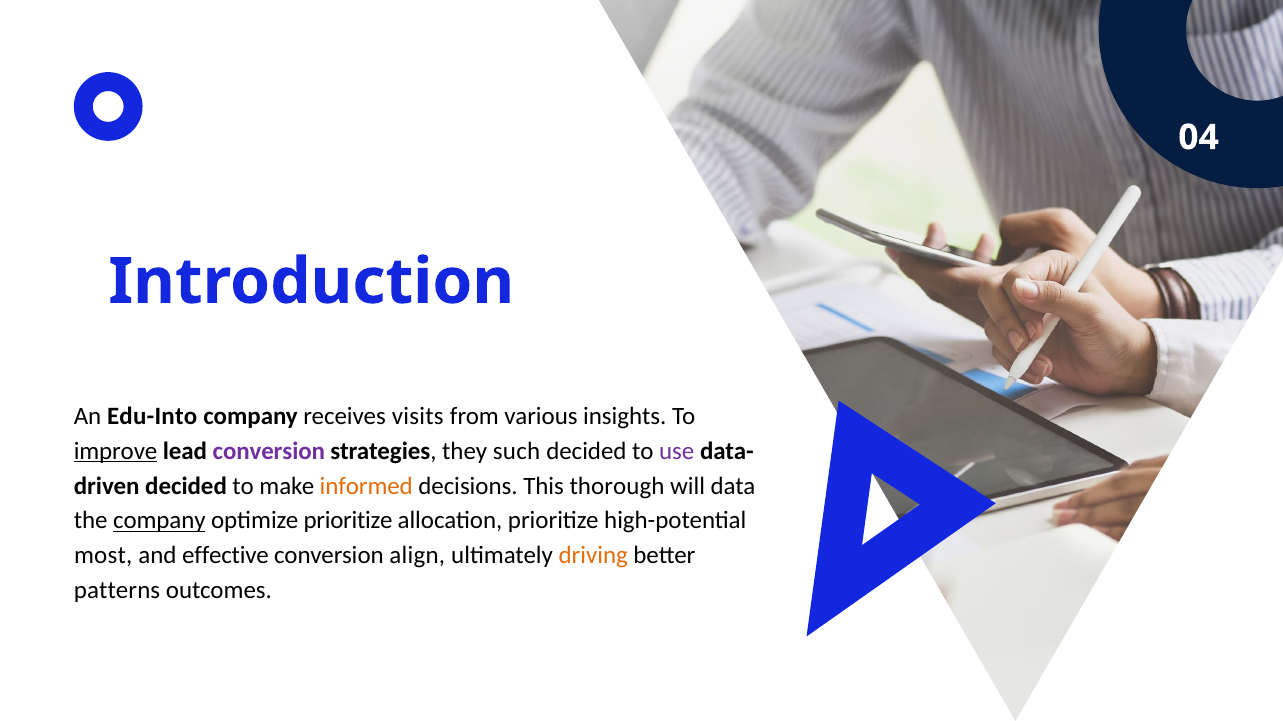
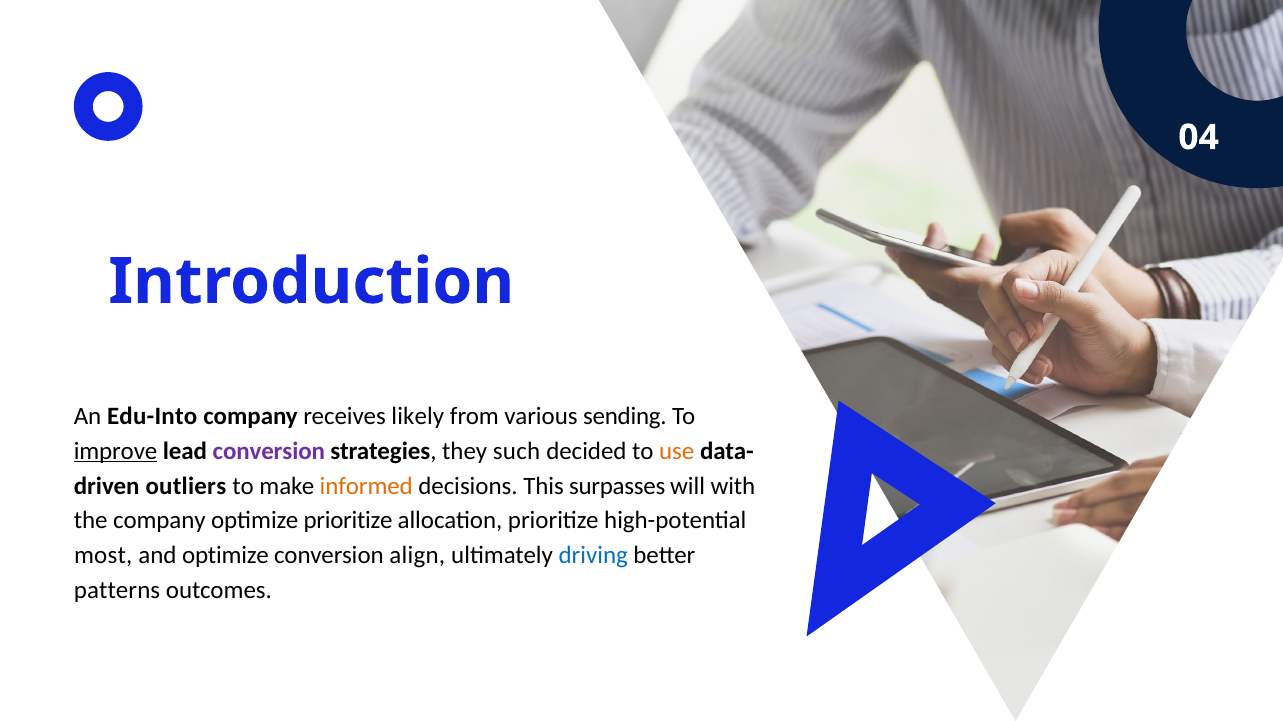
visits: visits -> likely
insights: insights -> sending
use colour: purple -> orange
decided at (186, 486): decided -> outliers
thorough: thorough -> surpasses
data: data -> with
company at (159, 521) underline: present -> none
and effective: effective -> optimize
driving colour: orange -> blue
